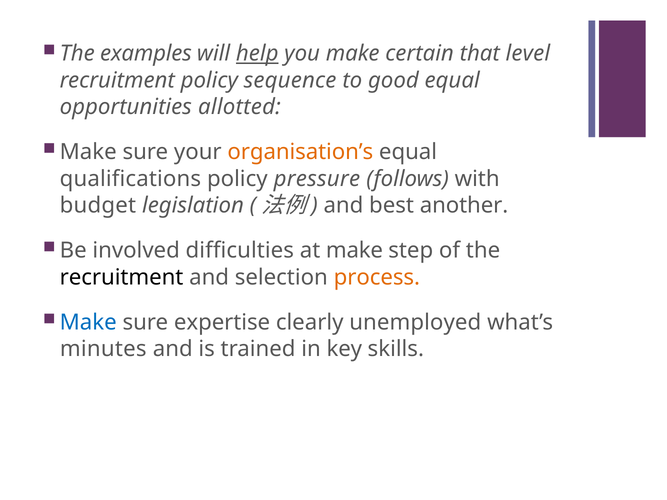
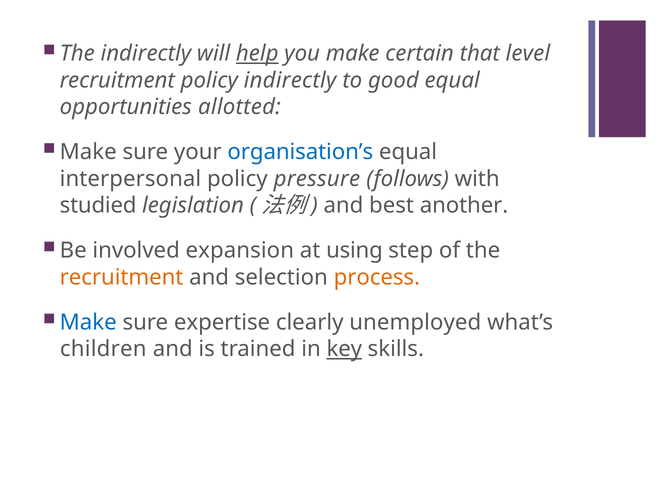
The examples: examples -> indirectly
policy sequence: sequence -> indirectly
organisation’s colour: orange -> blue
qualifications: qualifications -> interpersonal
budget: budget -> studied
difficulties: difficulties -> expansion
at make: make -> using
recruitment at (122, 277) colour: black -> orange
minutes: minutes -> children
key underline: none -> present
